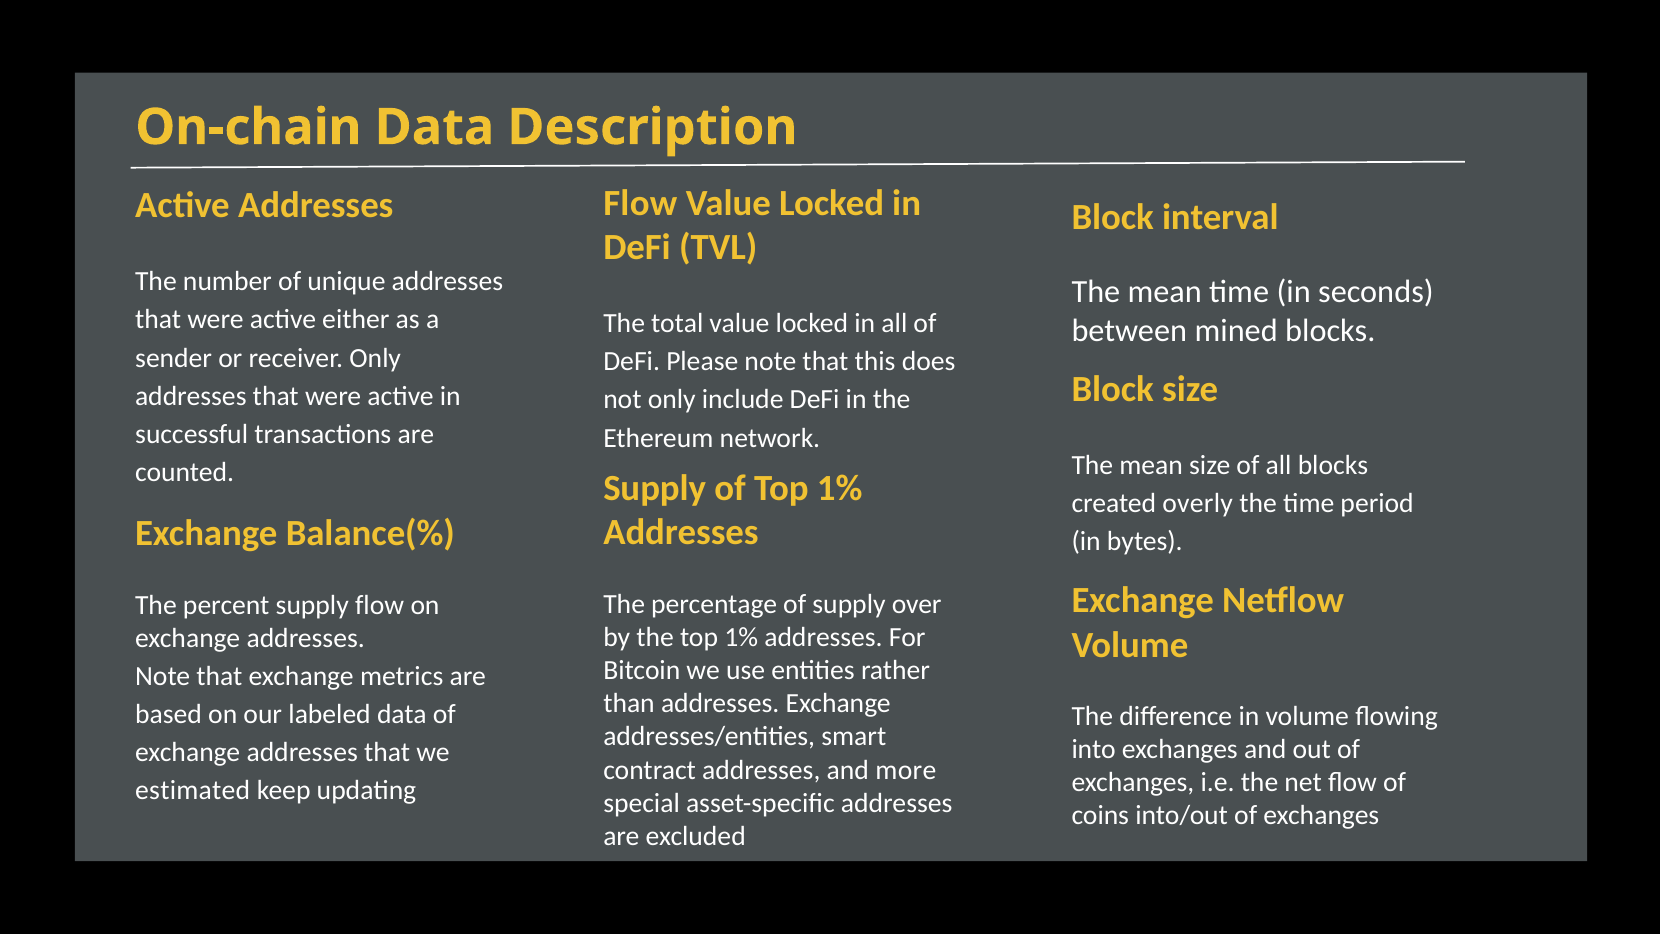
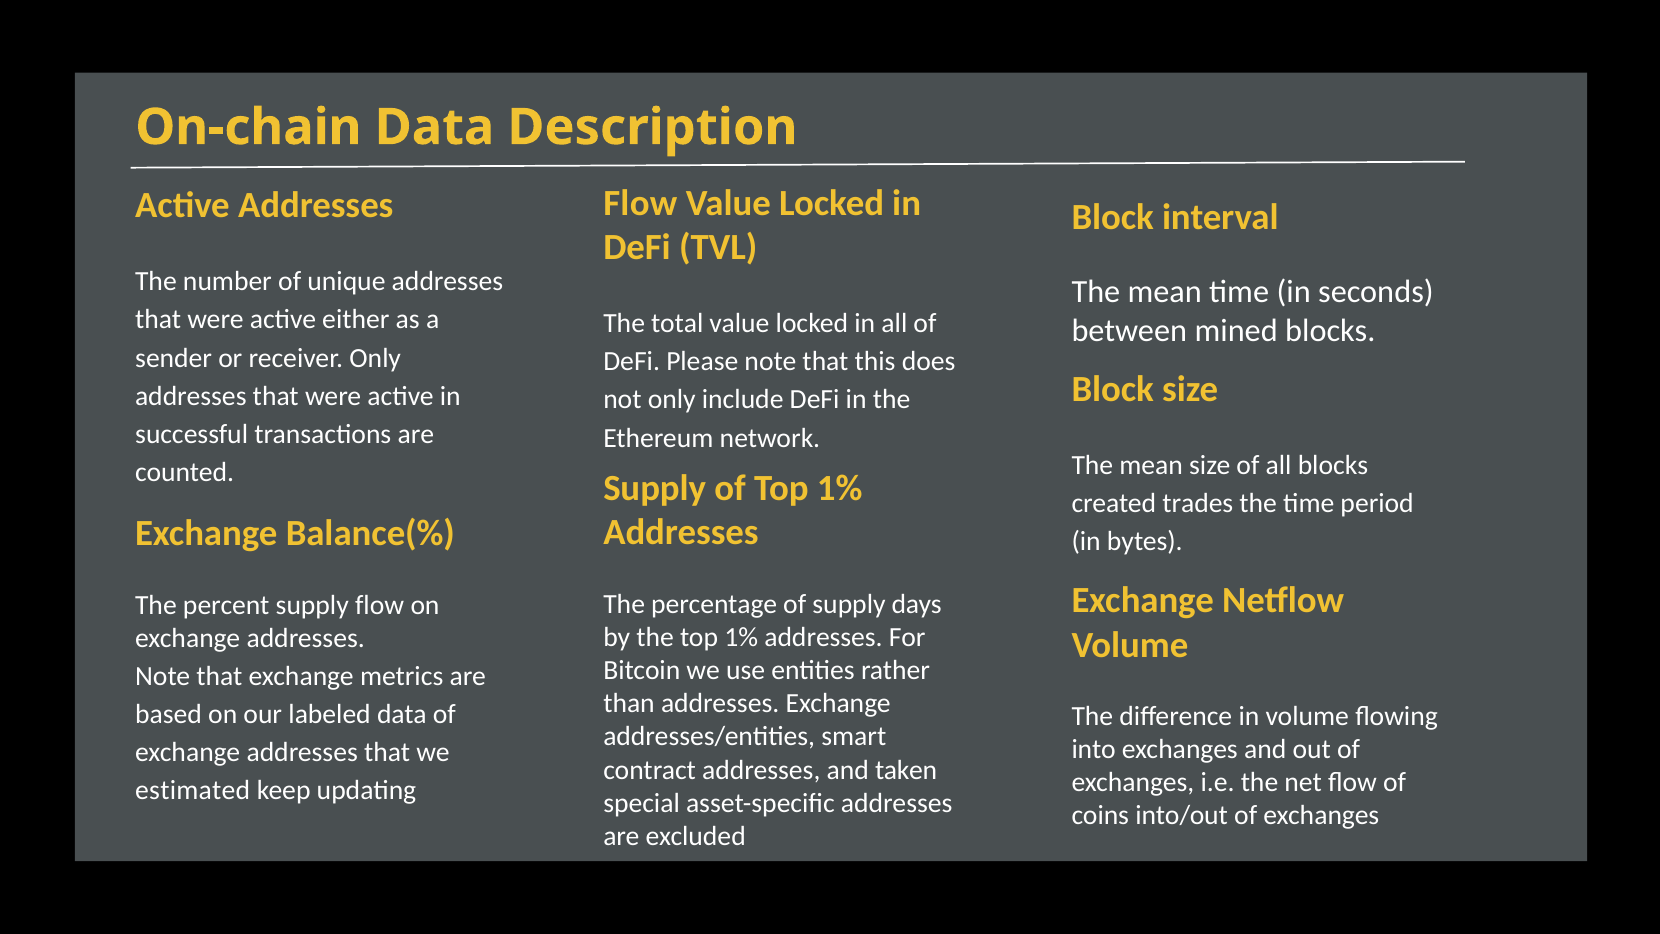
overly: overly -> trades
over: over -> days
more: more -> taken
